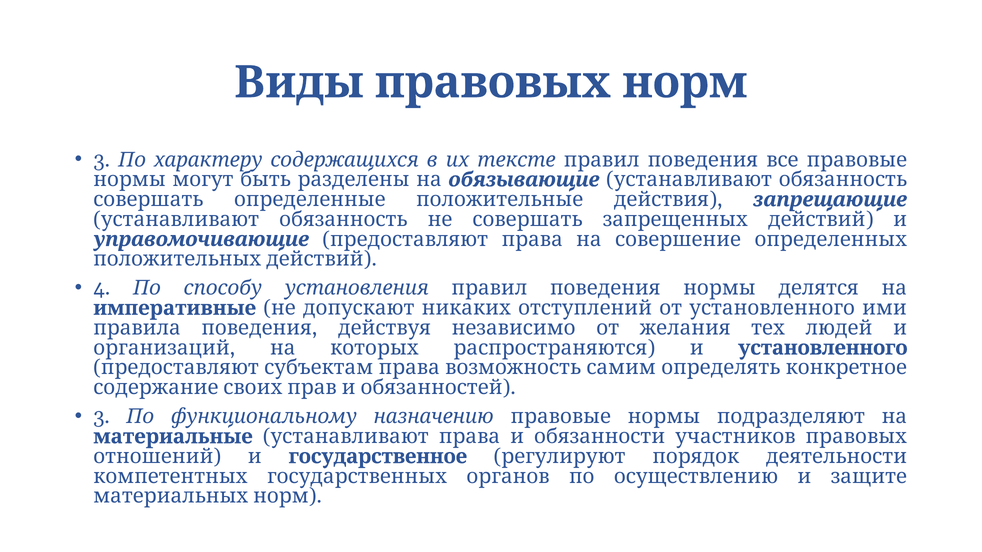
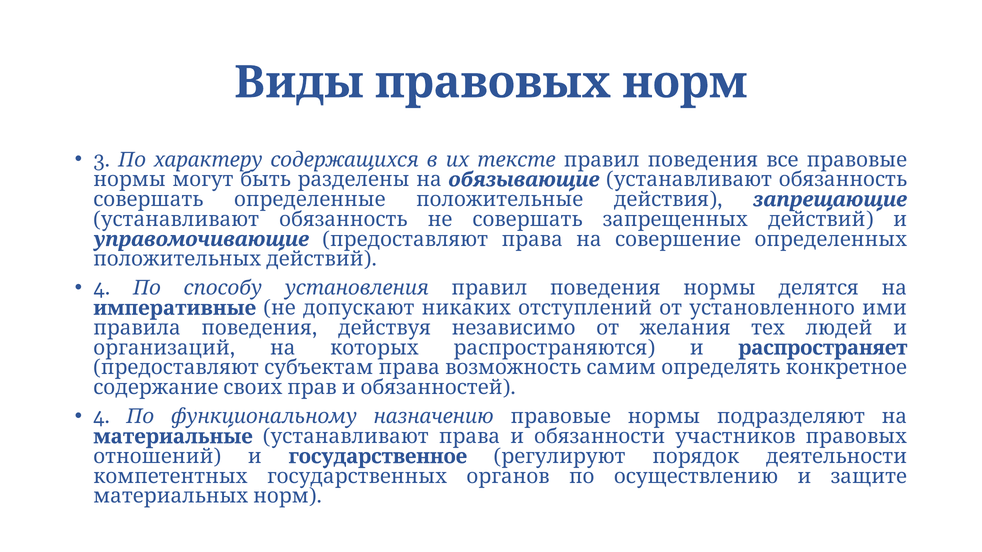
и установленного: установленного -> распространяет
3 at (102, 417): 3 -> 4
